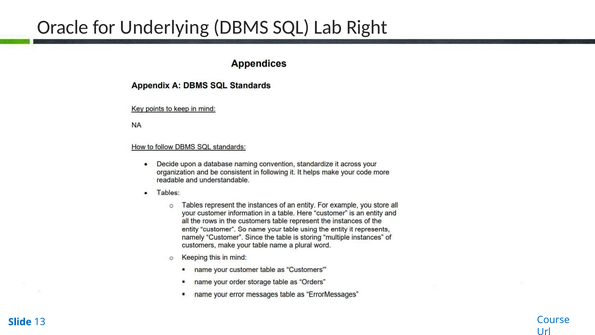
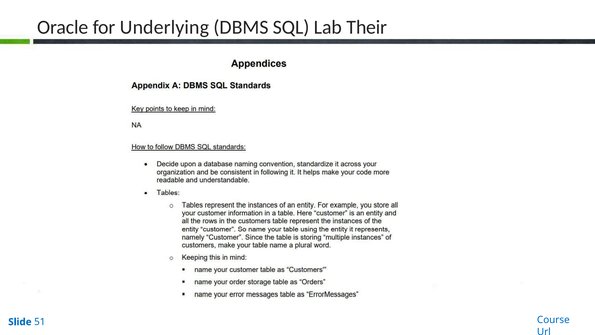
Right: Right -> Their
13: 13 -> 51
